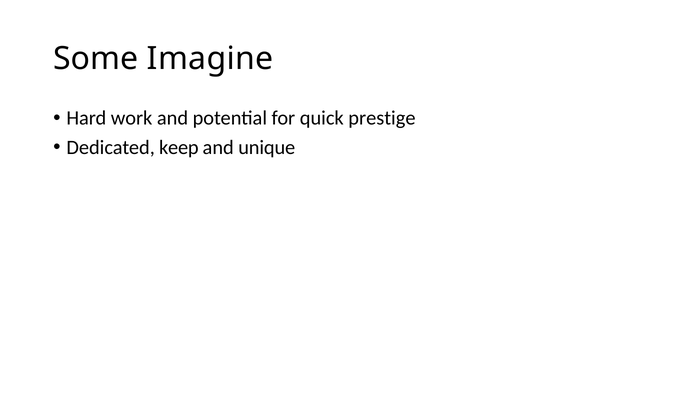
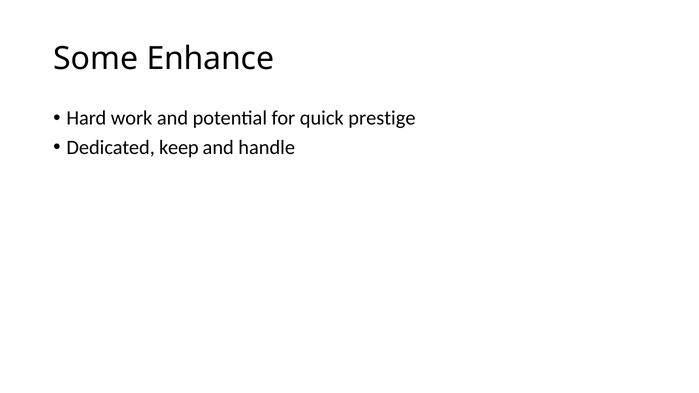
Imagine: Imagine -> Enhance
unique: unique -> handle
